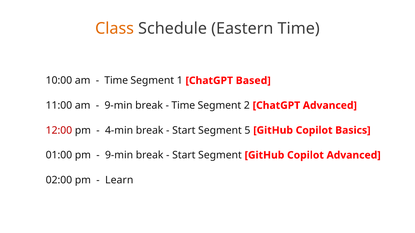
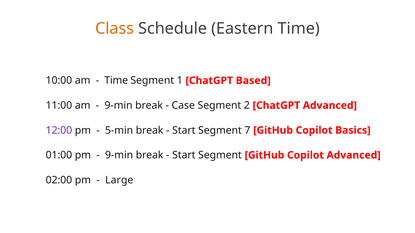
Time at (183, 106): Time -> Case
12:00 colour: red -> purple
4-min: 4-min -> 5-min
5: 5 -> 7
Learn: Learn -> Large
